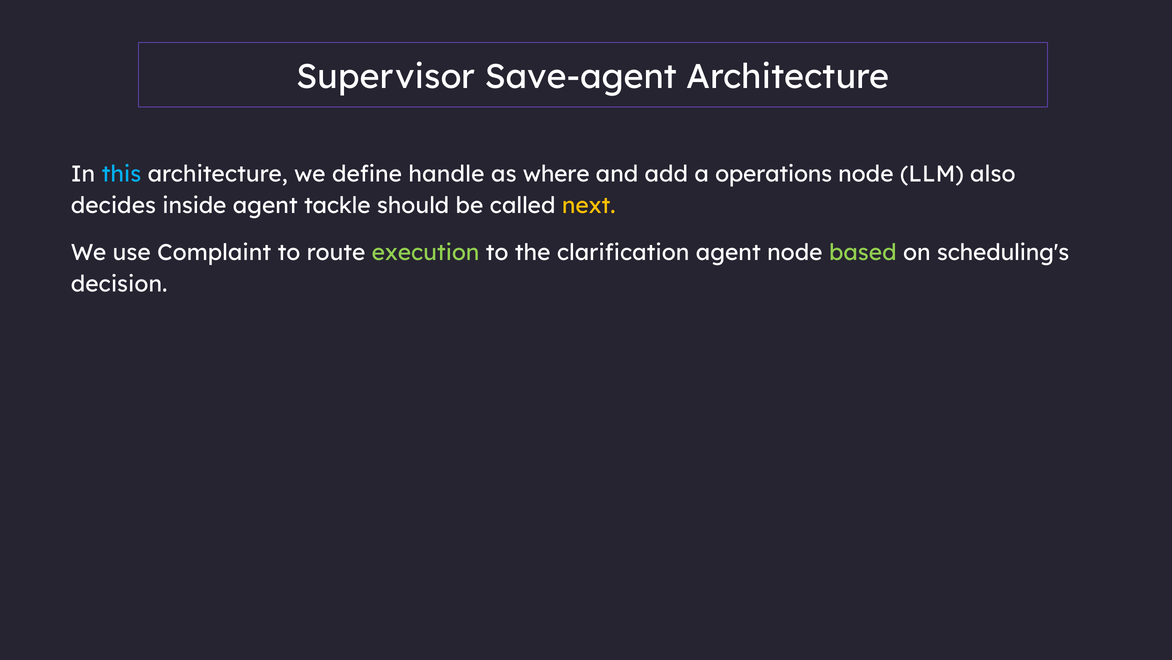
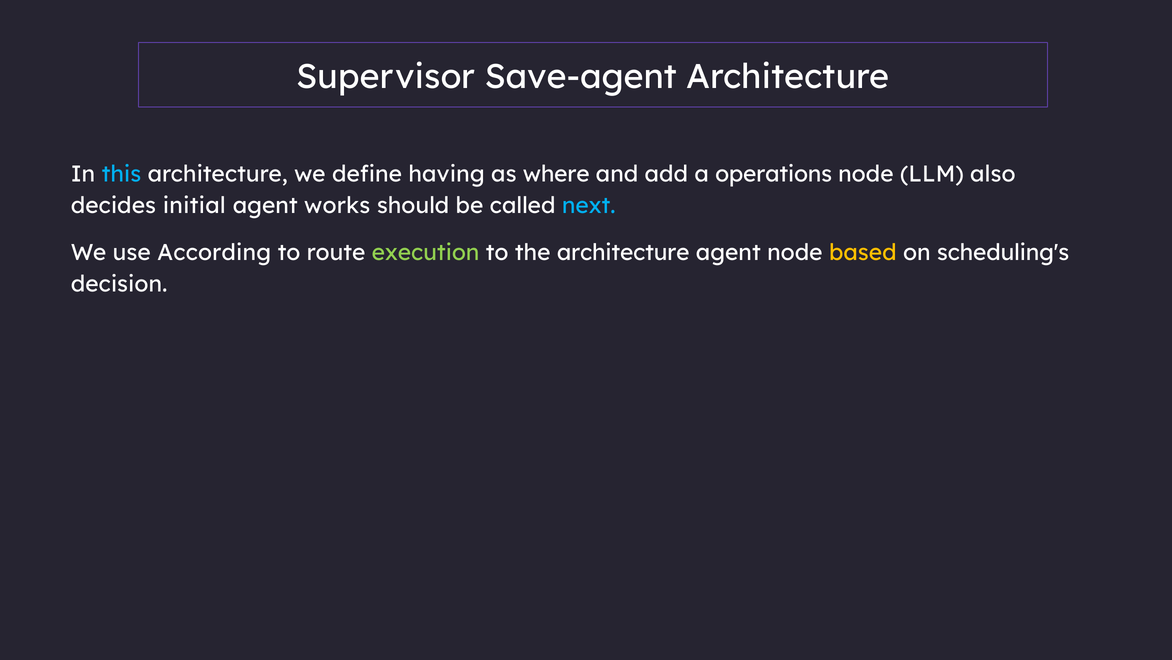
handle: handle -> having
inside: inside -> initial
tackle: tackle -> works
next colour: yellow -> light blue
Complaint: Complaint -> According
the clarification: clarification -> architecture
based colour: light green -> yellow
